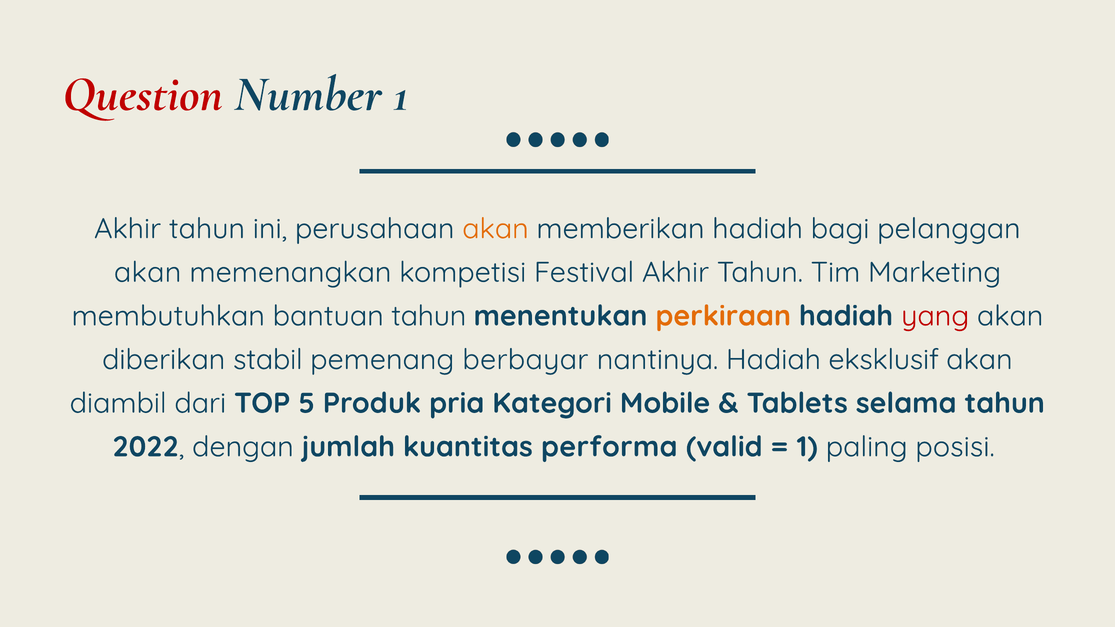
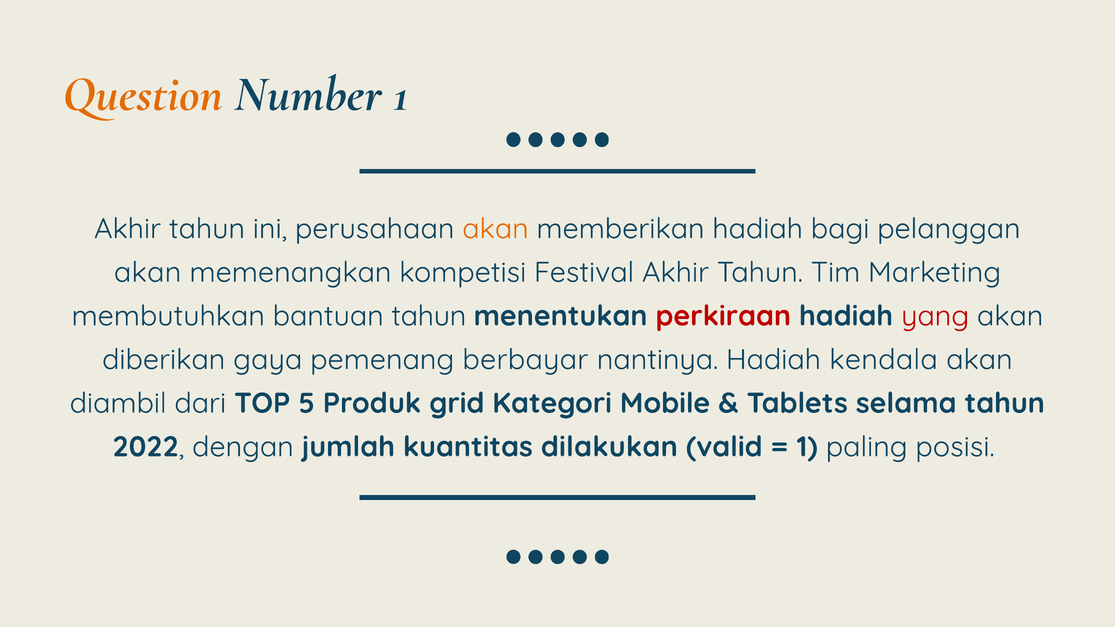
Question colour: red -> orange
perkiraan colour: orange -> red
stabil: stabil -> gaya
eksklusif: eksklusif -> kendala
pria: pria -> grid
performa: performa -> dilakukan
